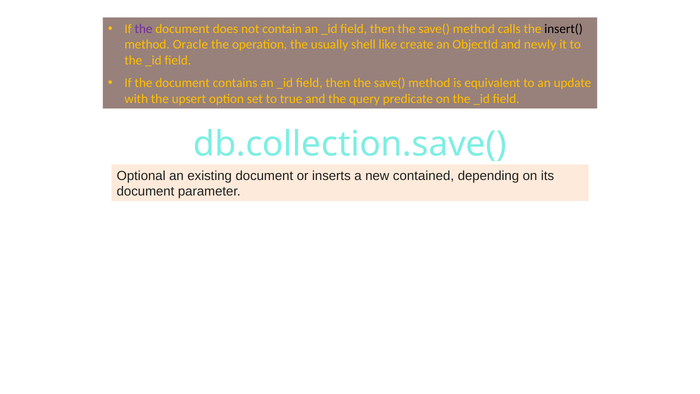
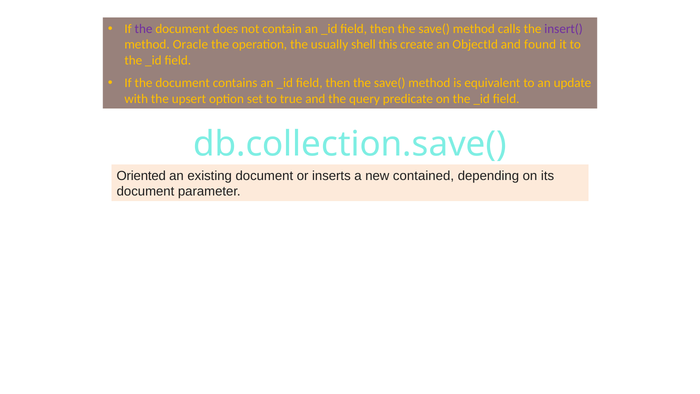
insert( colour: black -> purple
like: like -> this
newly: newly -> found
Optional: Optional -> Oriented
